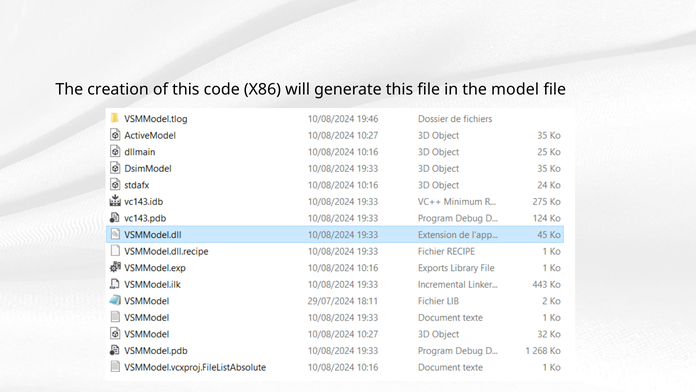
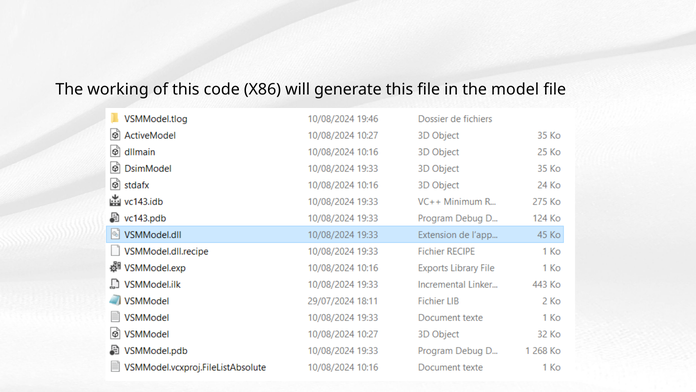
creation: creation -> working
